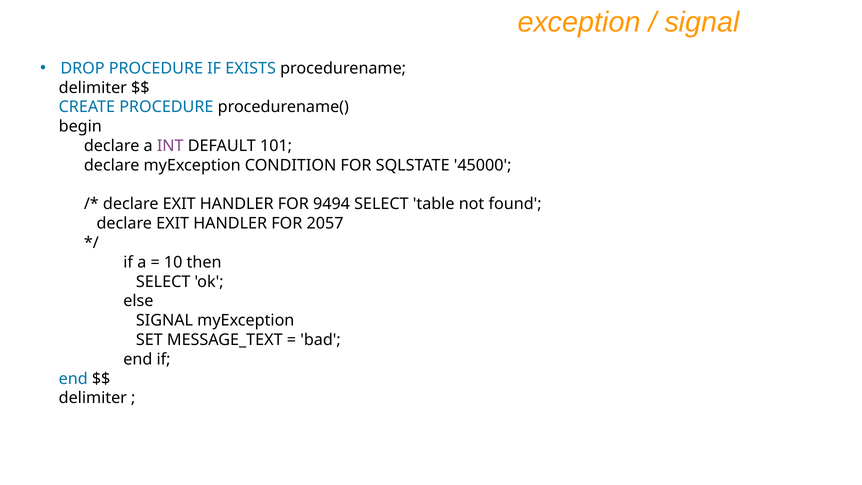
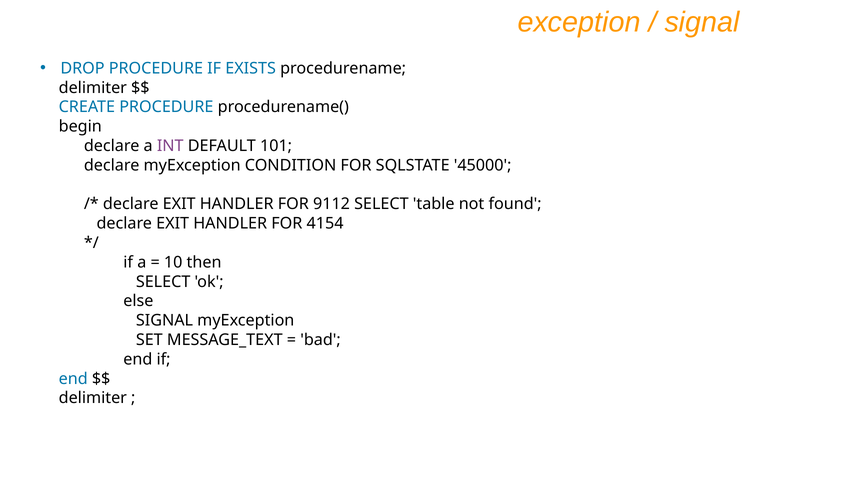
9494: 9494 -> 9112
2057: 2057 -> 4154
